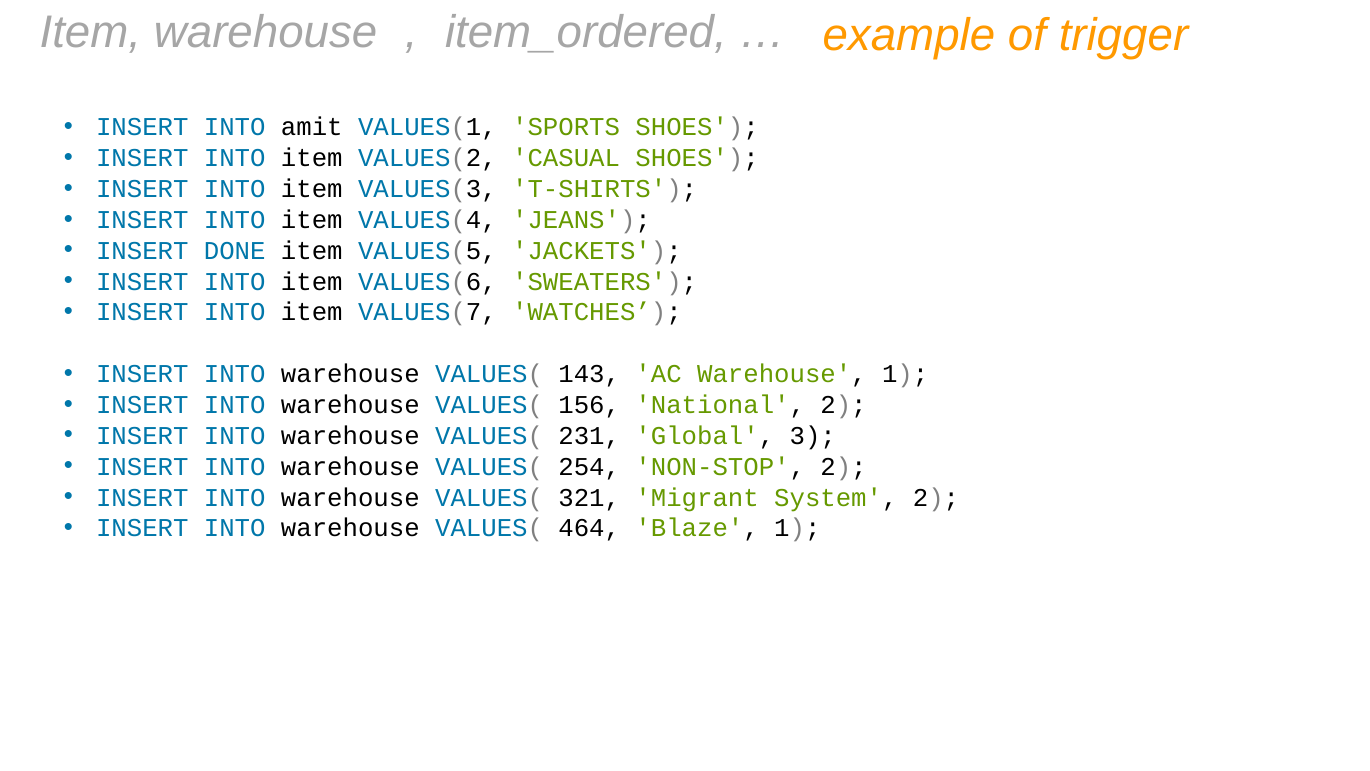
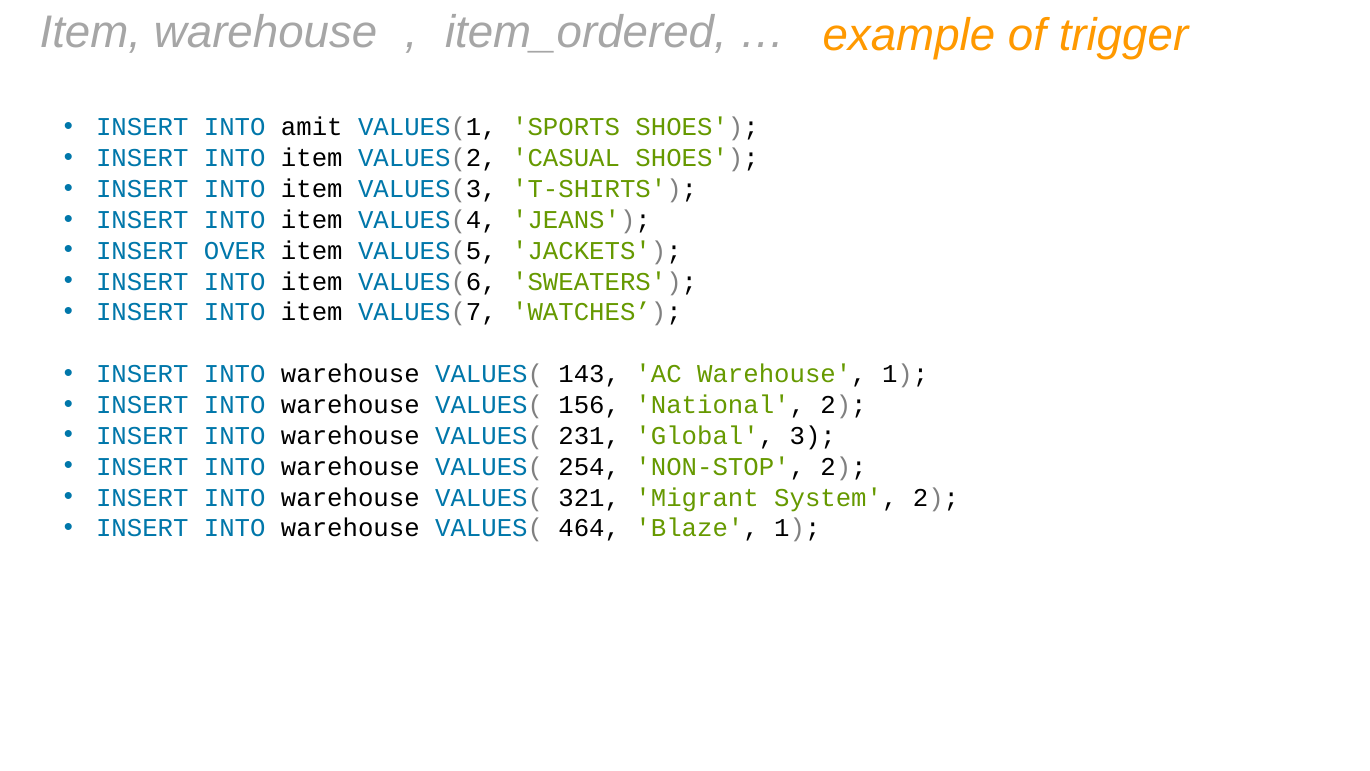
DONE: DONE -> OVER
